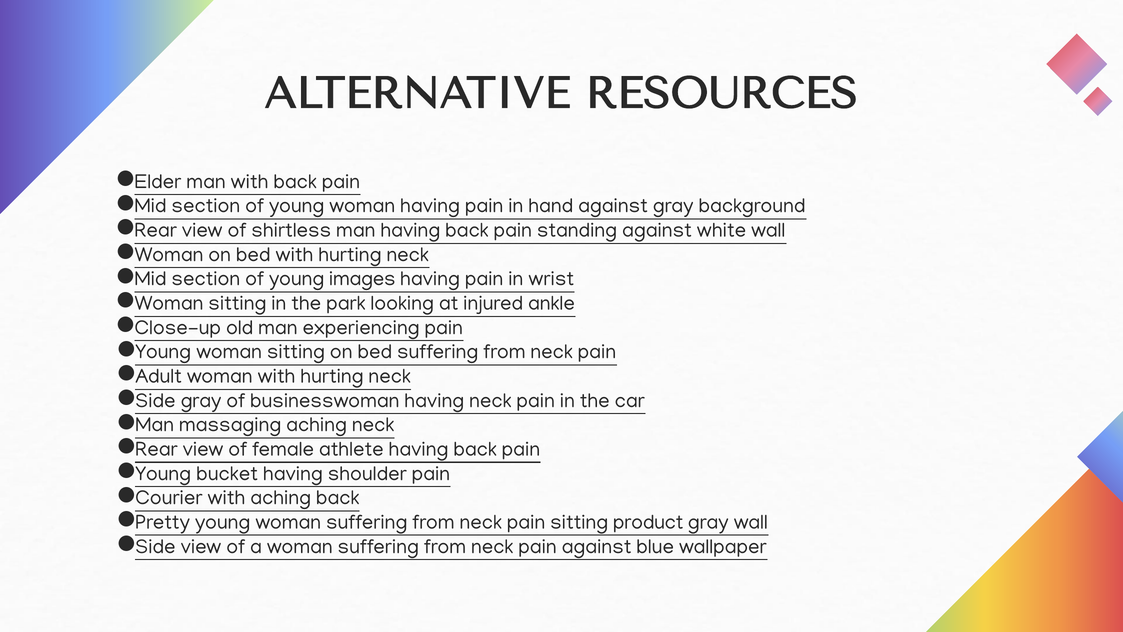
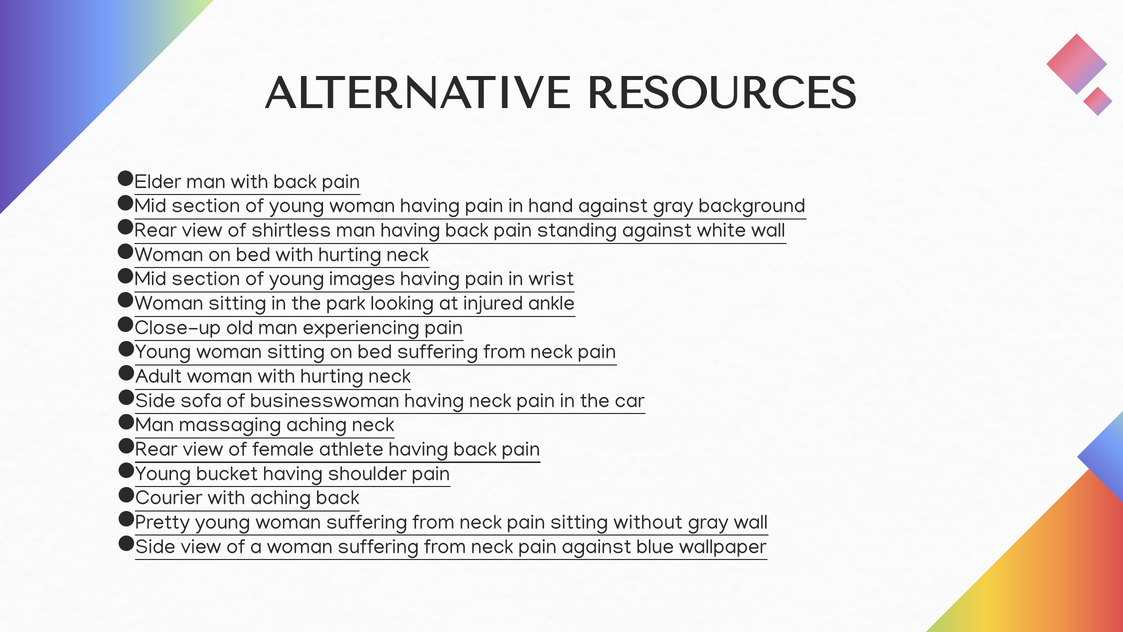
Side gray: gray -> sofa
product: product -> without
